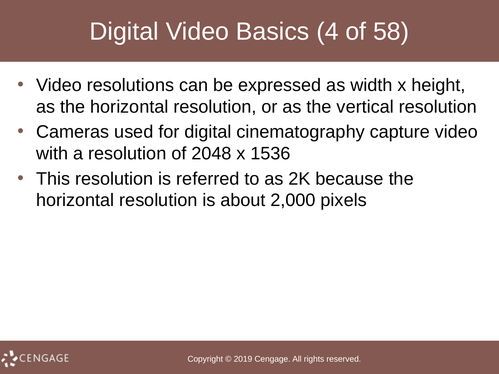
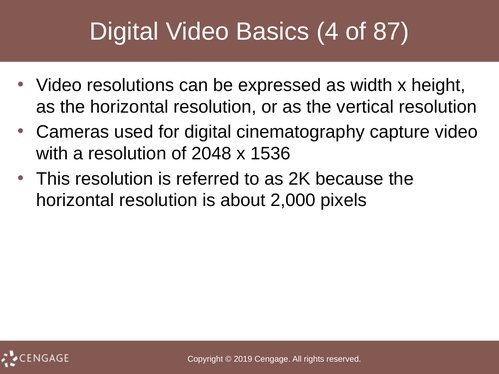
58: 58 -> 87
